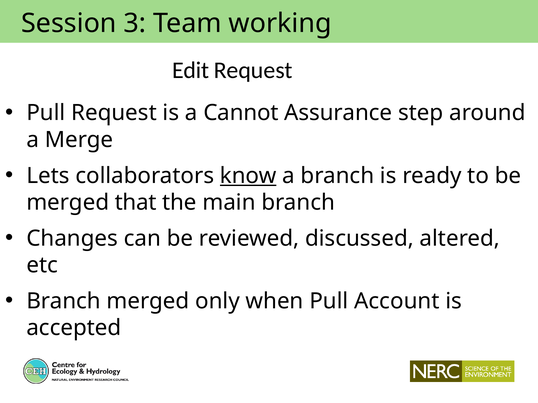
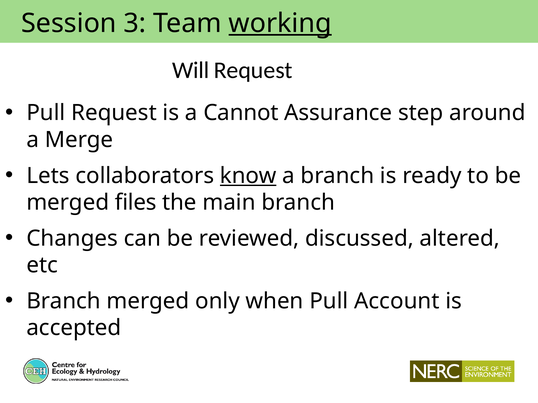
working underline: none -> present
Edit: Edit -> Will
that: that -> files
